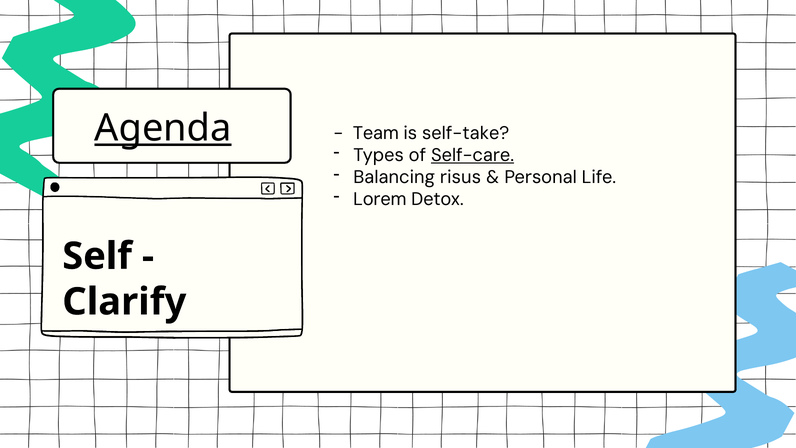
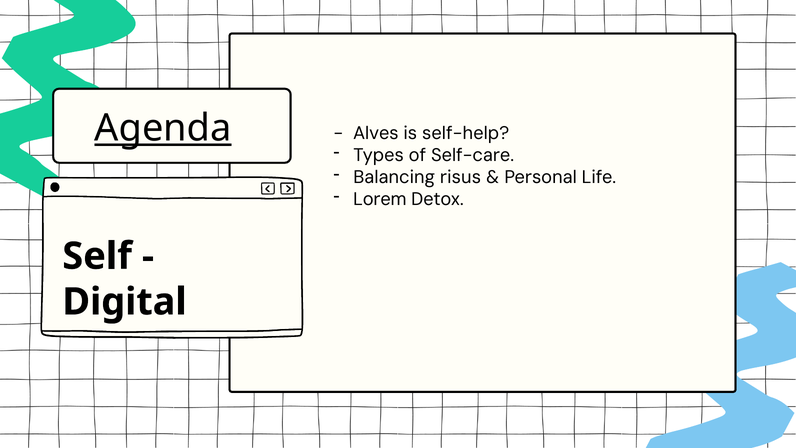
Team: Team -> Alves
self-take: self-take -> self-help
Self-care underline: present -> none
Clarify: Clarify -> Digital
